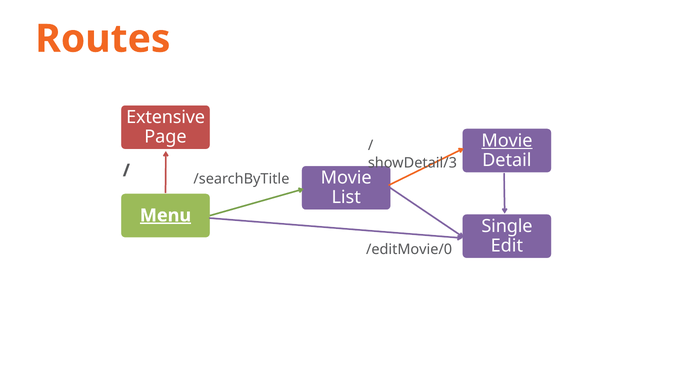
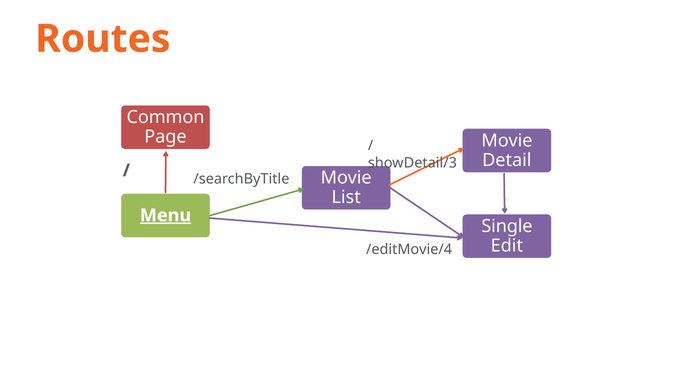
Extensive: Extensive -> Common
Movie at (507, 141) underline: present -> none
/editMovie/0: /editMovie/0 -> /editMovie/4
